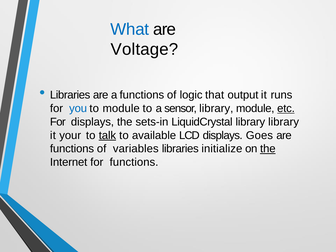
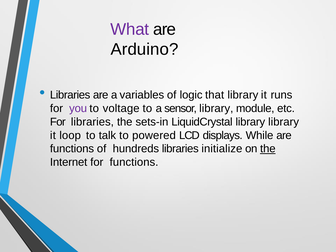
What colour: blue -> purple
Voltage: Voltage -> Arduino
a functions: functions -> variables
that output: output -> library
you colour: blue -> purple
to module: module -> voltage
etc underline: present -> none
For displays: displays -> libraries
your: your -> loop
talk underline: present -> none
available: available -> powered
Goes: Goes -> While
variables: variables -> hundreds
